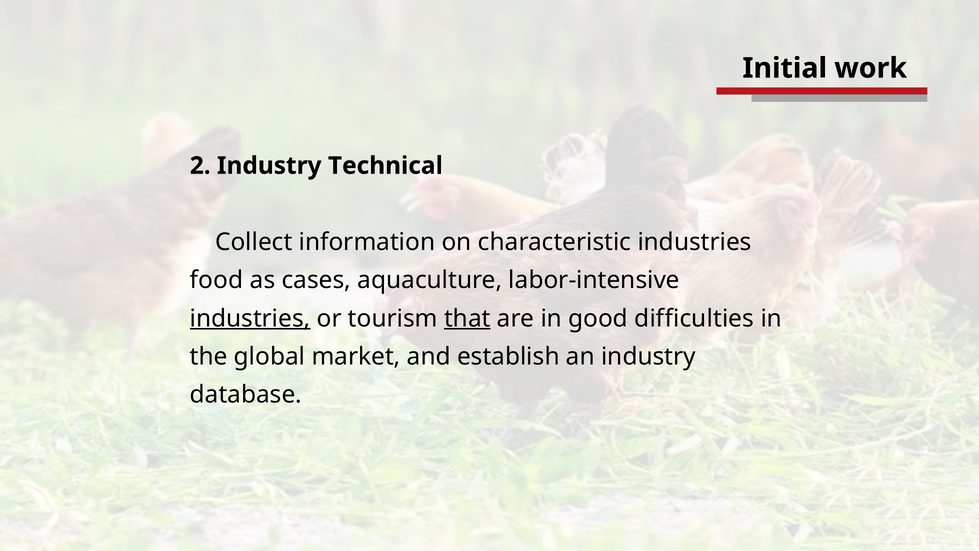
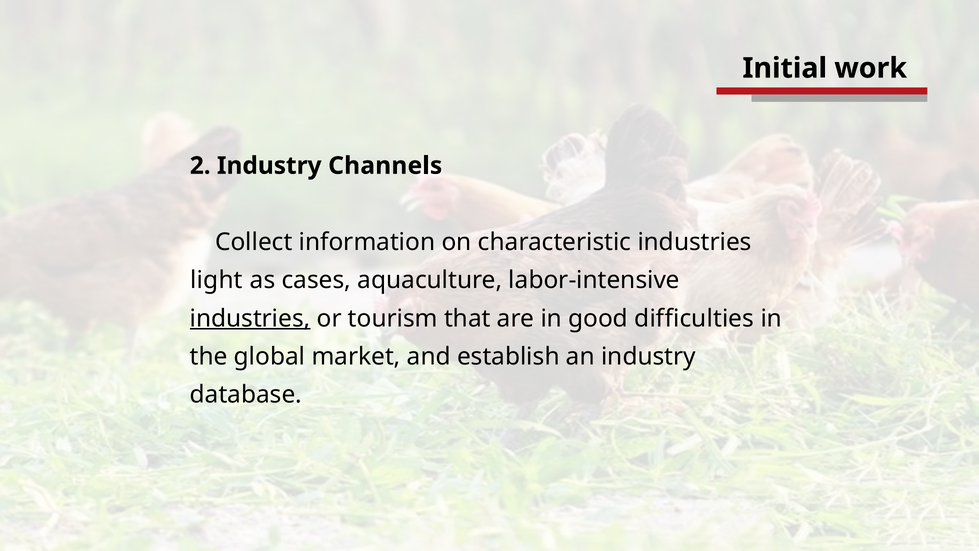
Technical: Technical -> Channels
food: food -> light
that underline: present -> none
